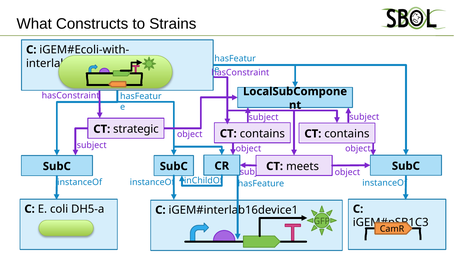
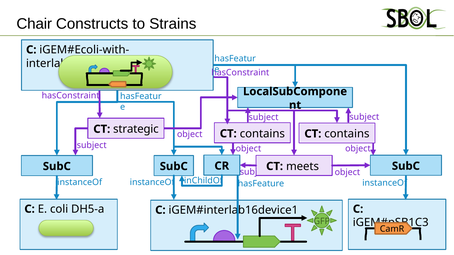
What: What -> Chair
